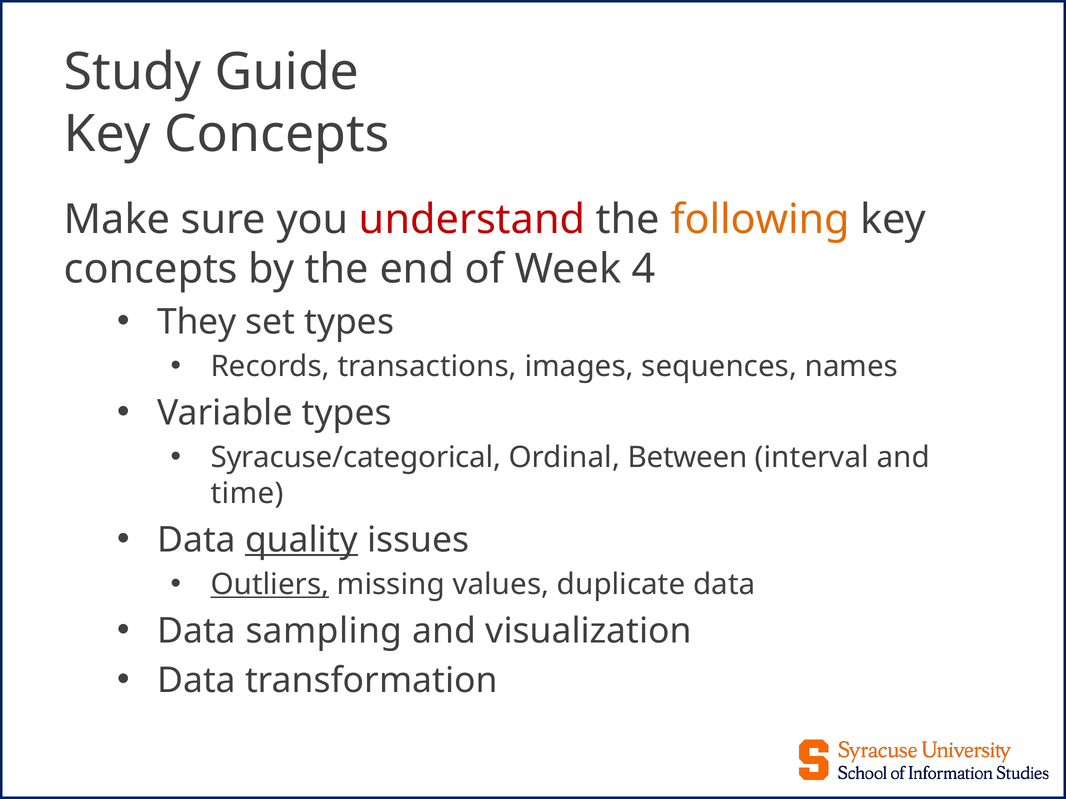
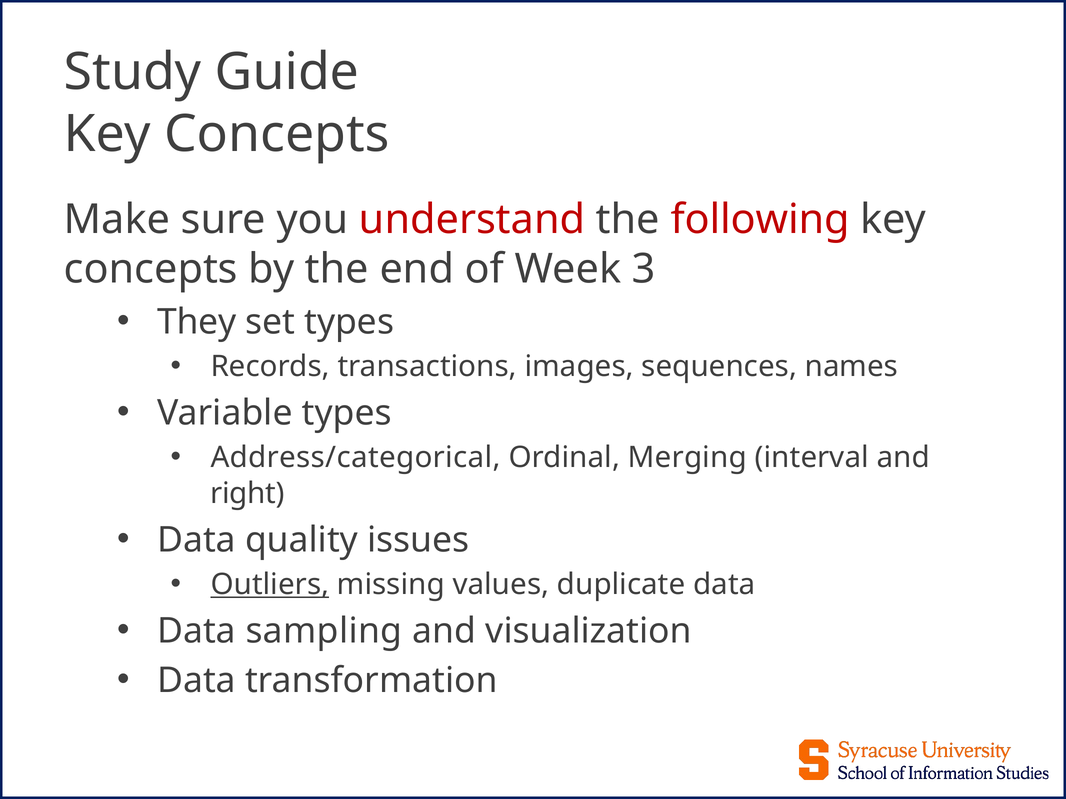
following colour: orange -> red
4: 4 -> 3
Syracuse/categorical: Syracuse/categorical -> Address/categorical
Between: Between -> Merging
time: time -> right
quality underline: present -> none
